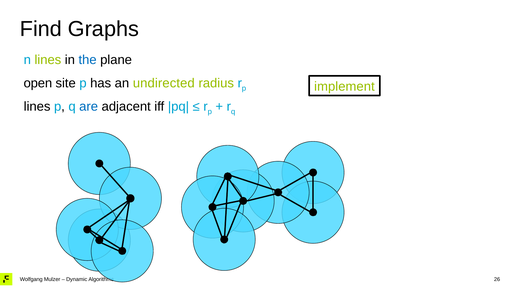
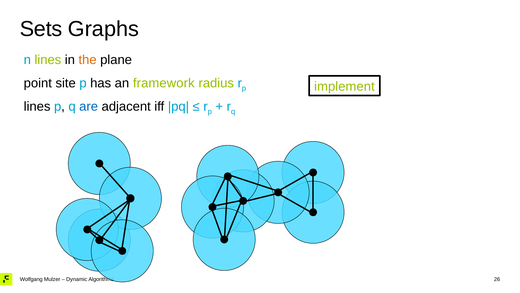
Find: Find -> Sets
the colour: blue -> orange
open: open -> point
undirected: undirected -> framework
